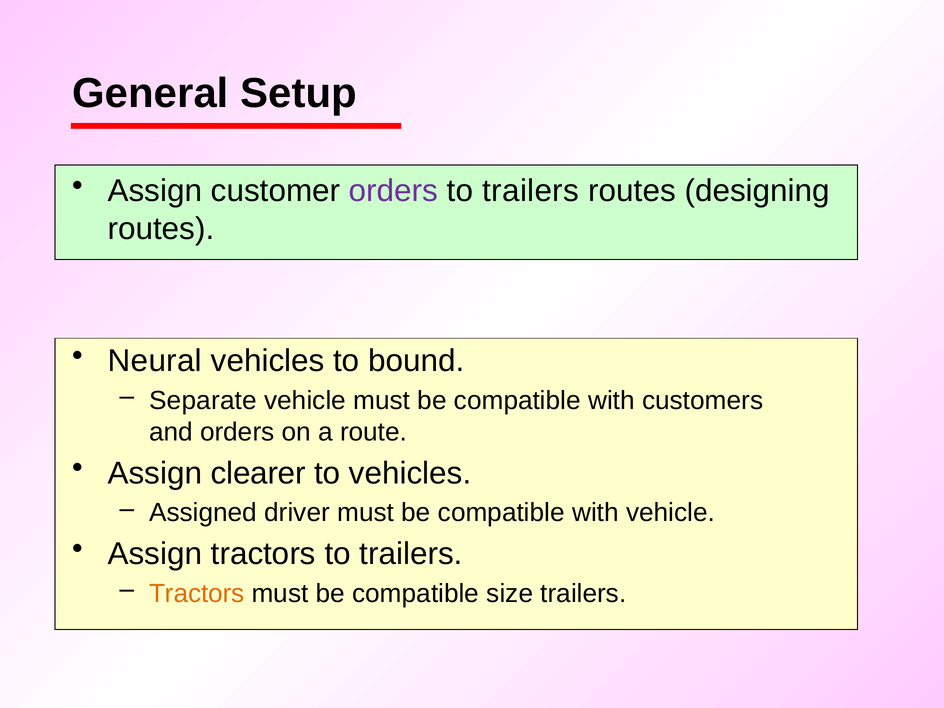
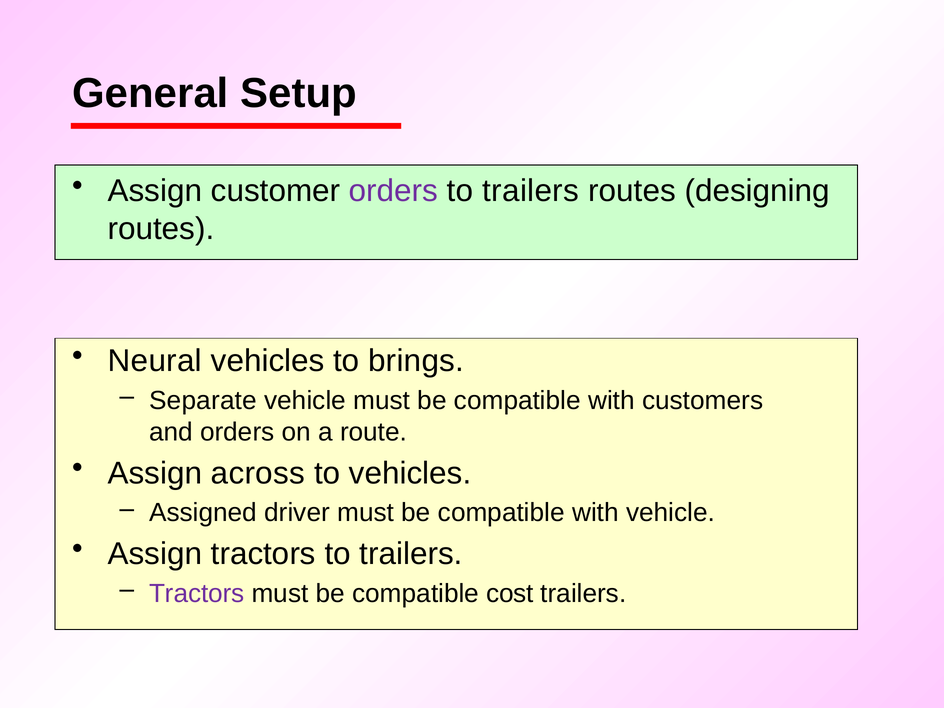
bound: bound -> brings
clearer: clearer -> across
Tractors at (197, 593) colour: orange -> purple
size: size -> cost
